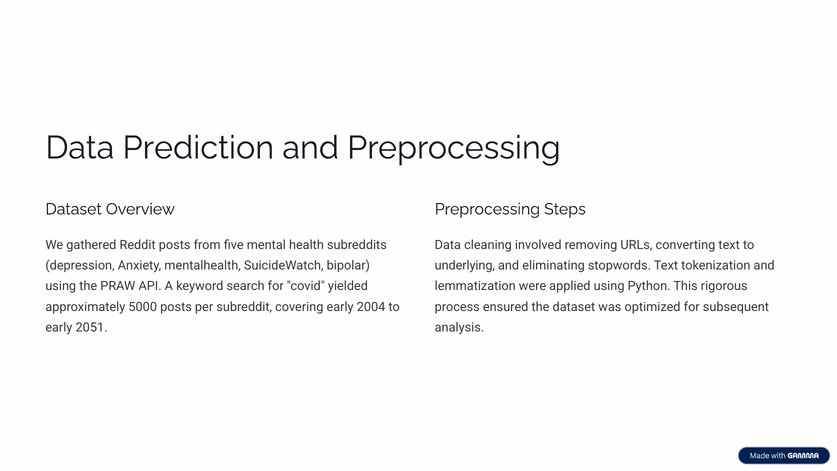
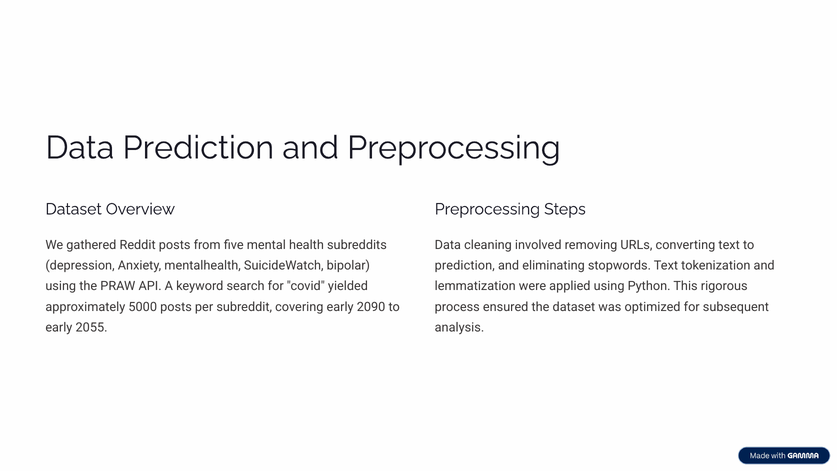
underlying at (465, 265): underlying -> prediction
2004: 2004 -> 2090
2051: 2051 -> 2055
